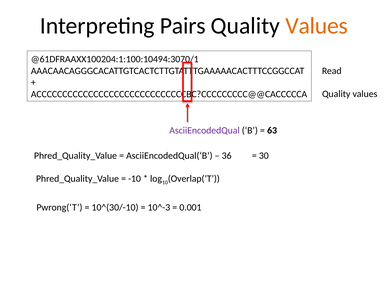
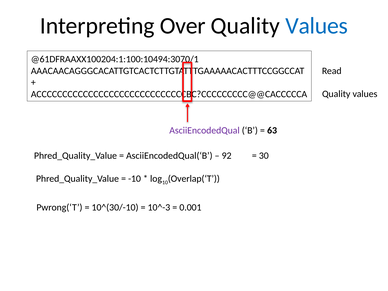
Pairs: Pairs -> Over
Values at (317, 26) colour: orange -> blue
36: 36 -> 92
